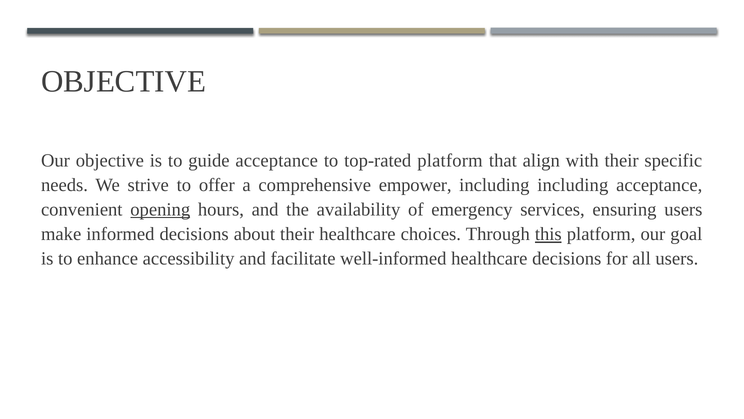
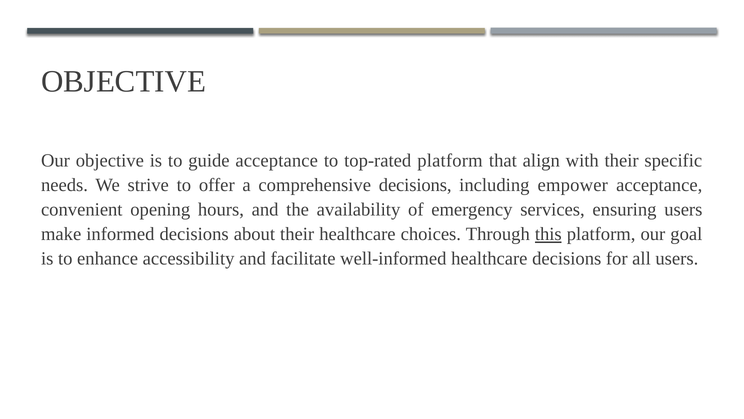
comprehensive empower: empower -> decisions
including including: including -> empower
opening underline: present -> none
